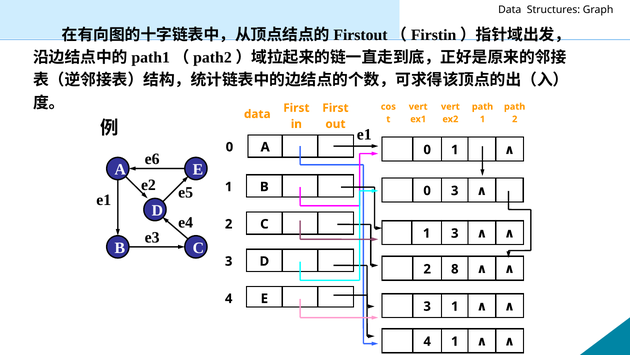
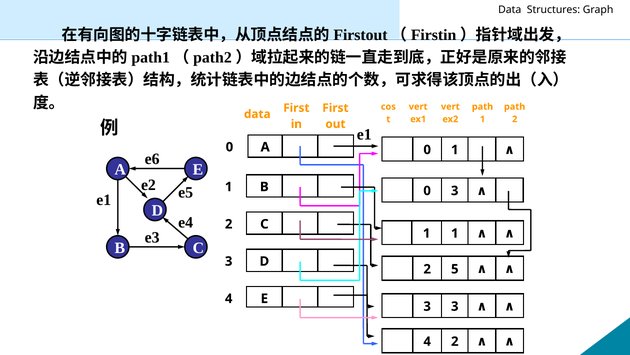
1 3: 3 -> 1
8: 8 -> 5
3 1: 1 -> 3
4 1: 1 -> 2
